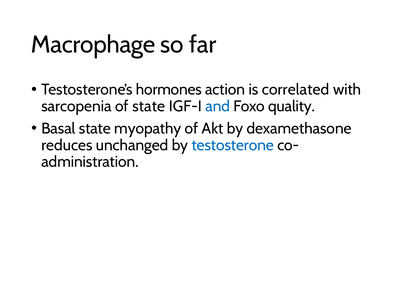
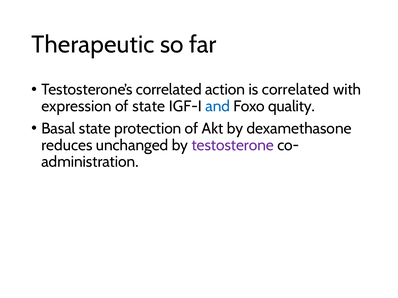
Macrophage: Macrophage -> Therapeutic
Testosterone’s hormones: hormones -> correlated
sarcopenia: sarcopenia -> expression
myopathy: myopathy -> protection
testosterone colour: blue -> purple
